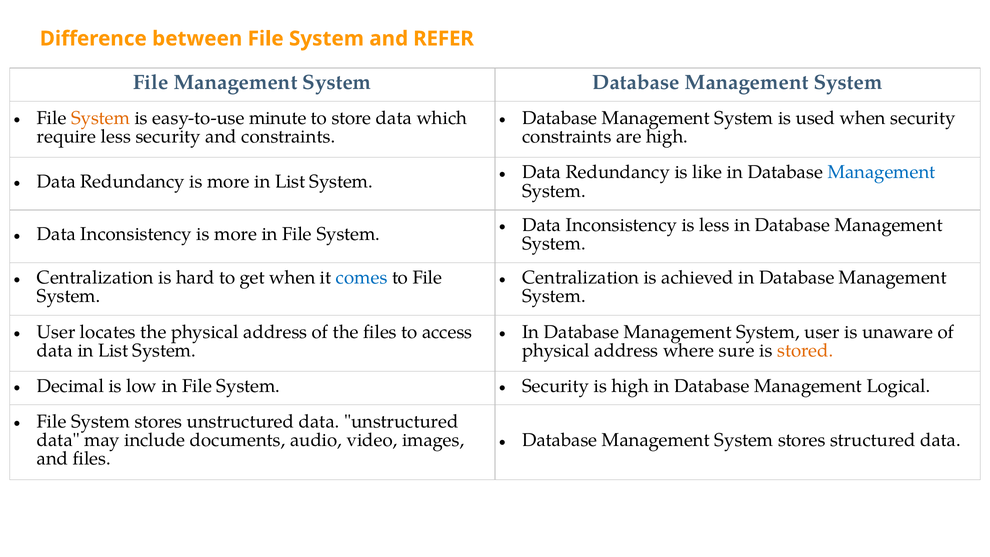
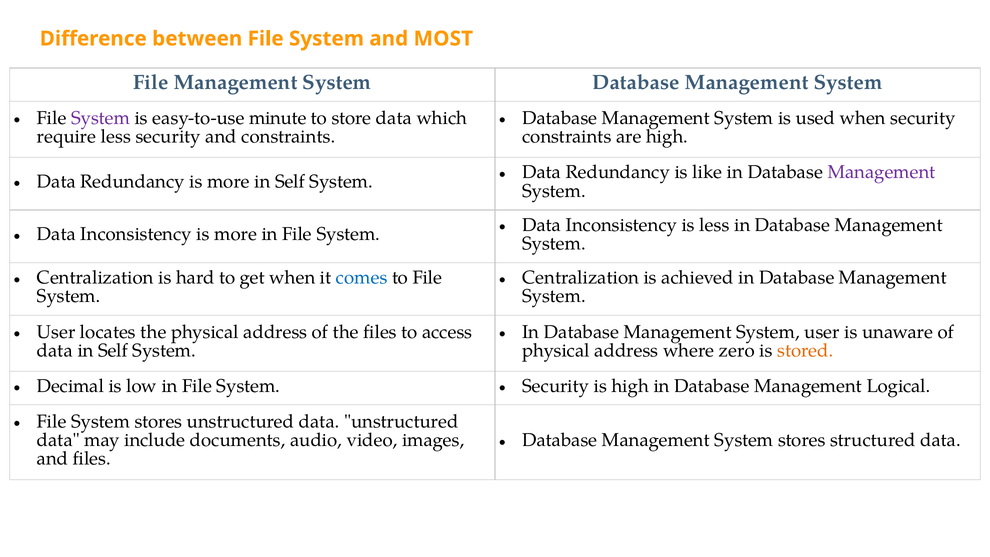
REFER: REFER -> MOST
System at (101, 118) colour: orange -> purple
Management at (881, 172) colour: blue -> purple
more in List: List -> Self
data in List: List -> Self
sure: sure -> zero
